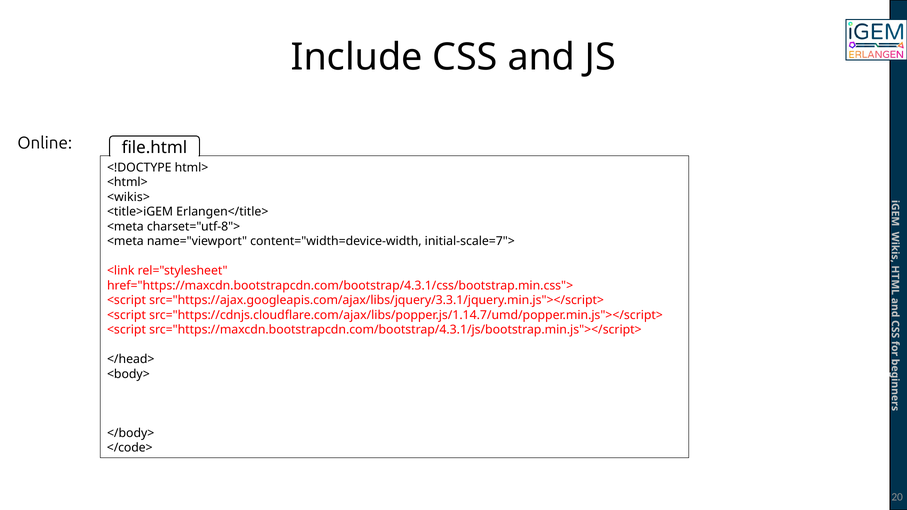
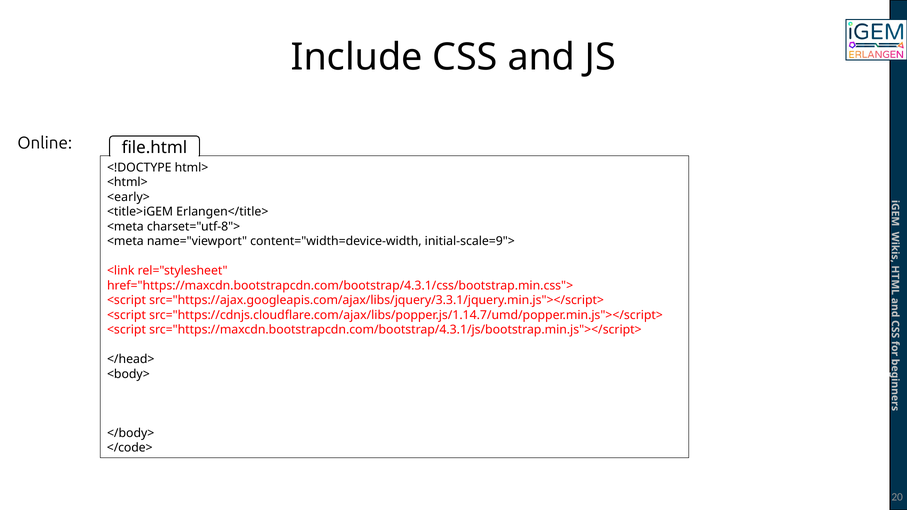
<wikis>: <wikis> -> <early>
initial-scale=7">: initial-scale=7"> -> initial-scale=9">
